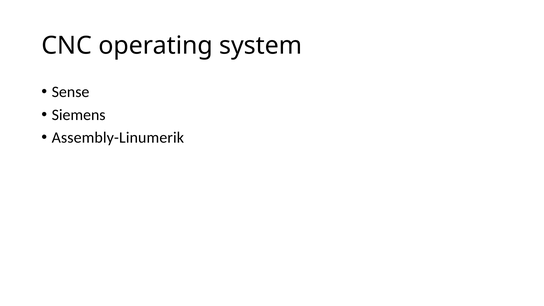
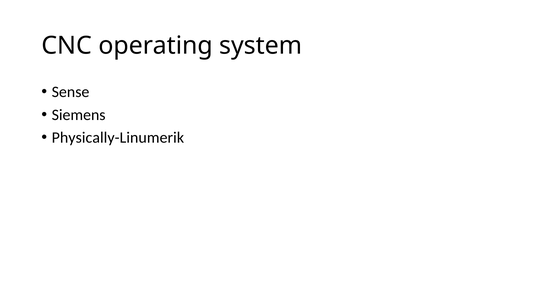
Assembly-Linumerik: Assembly-Linumerik -> Physically-Linumerik
